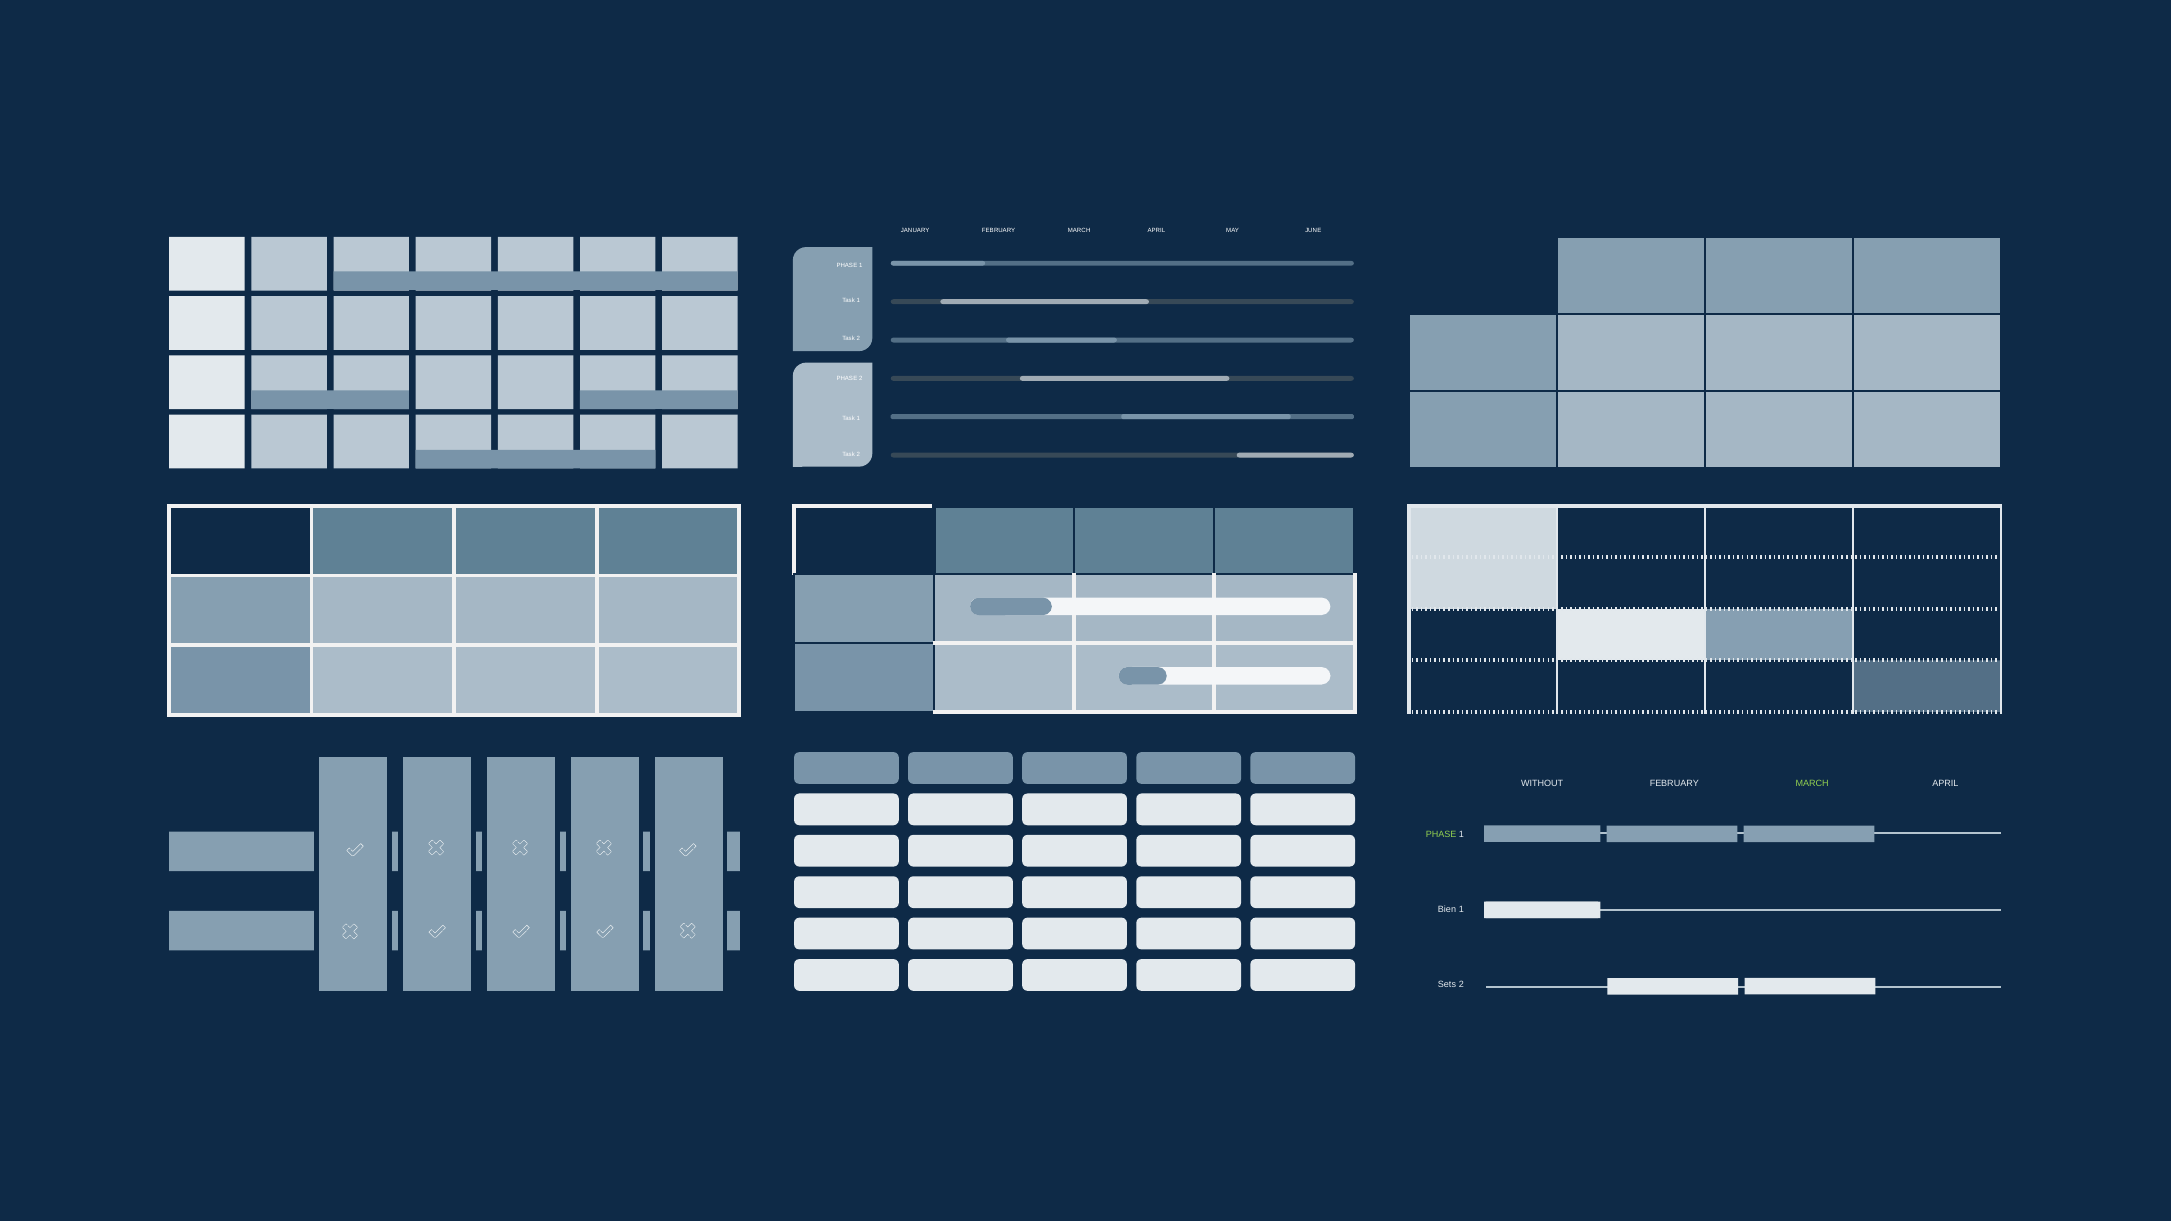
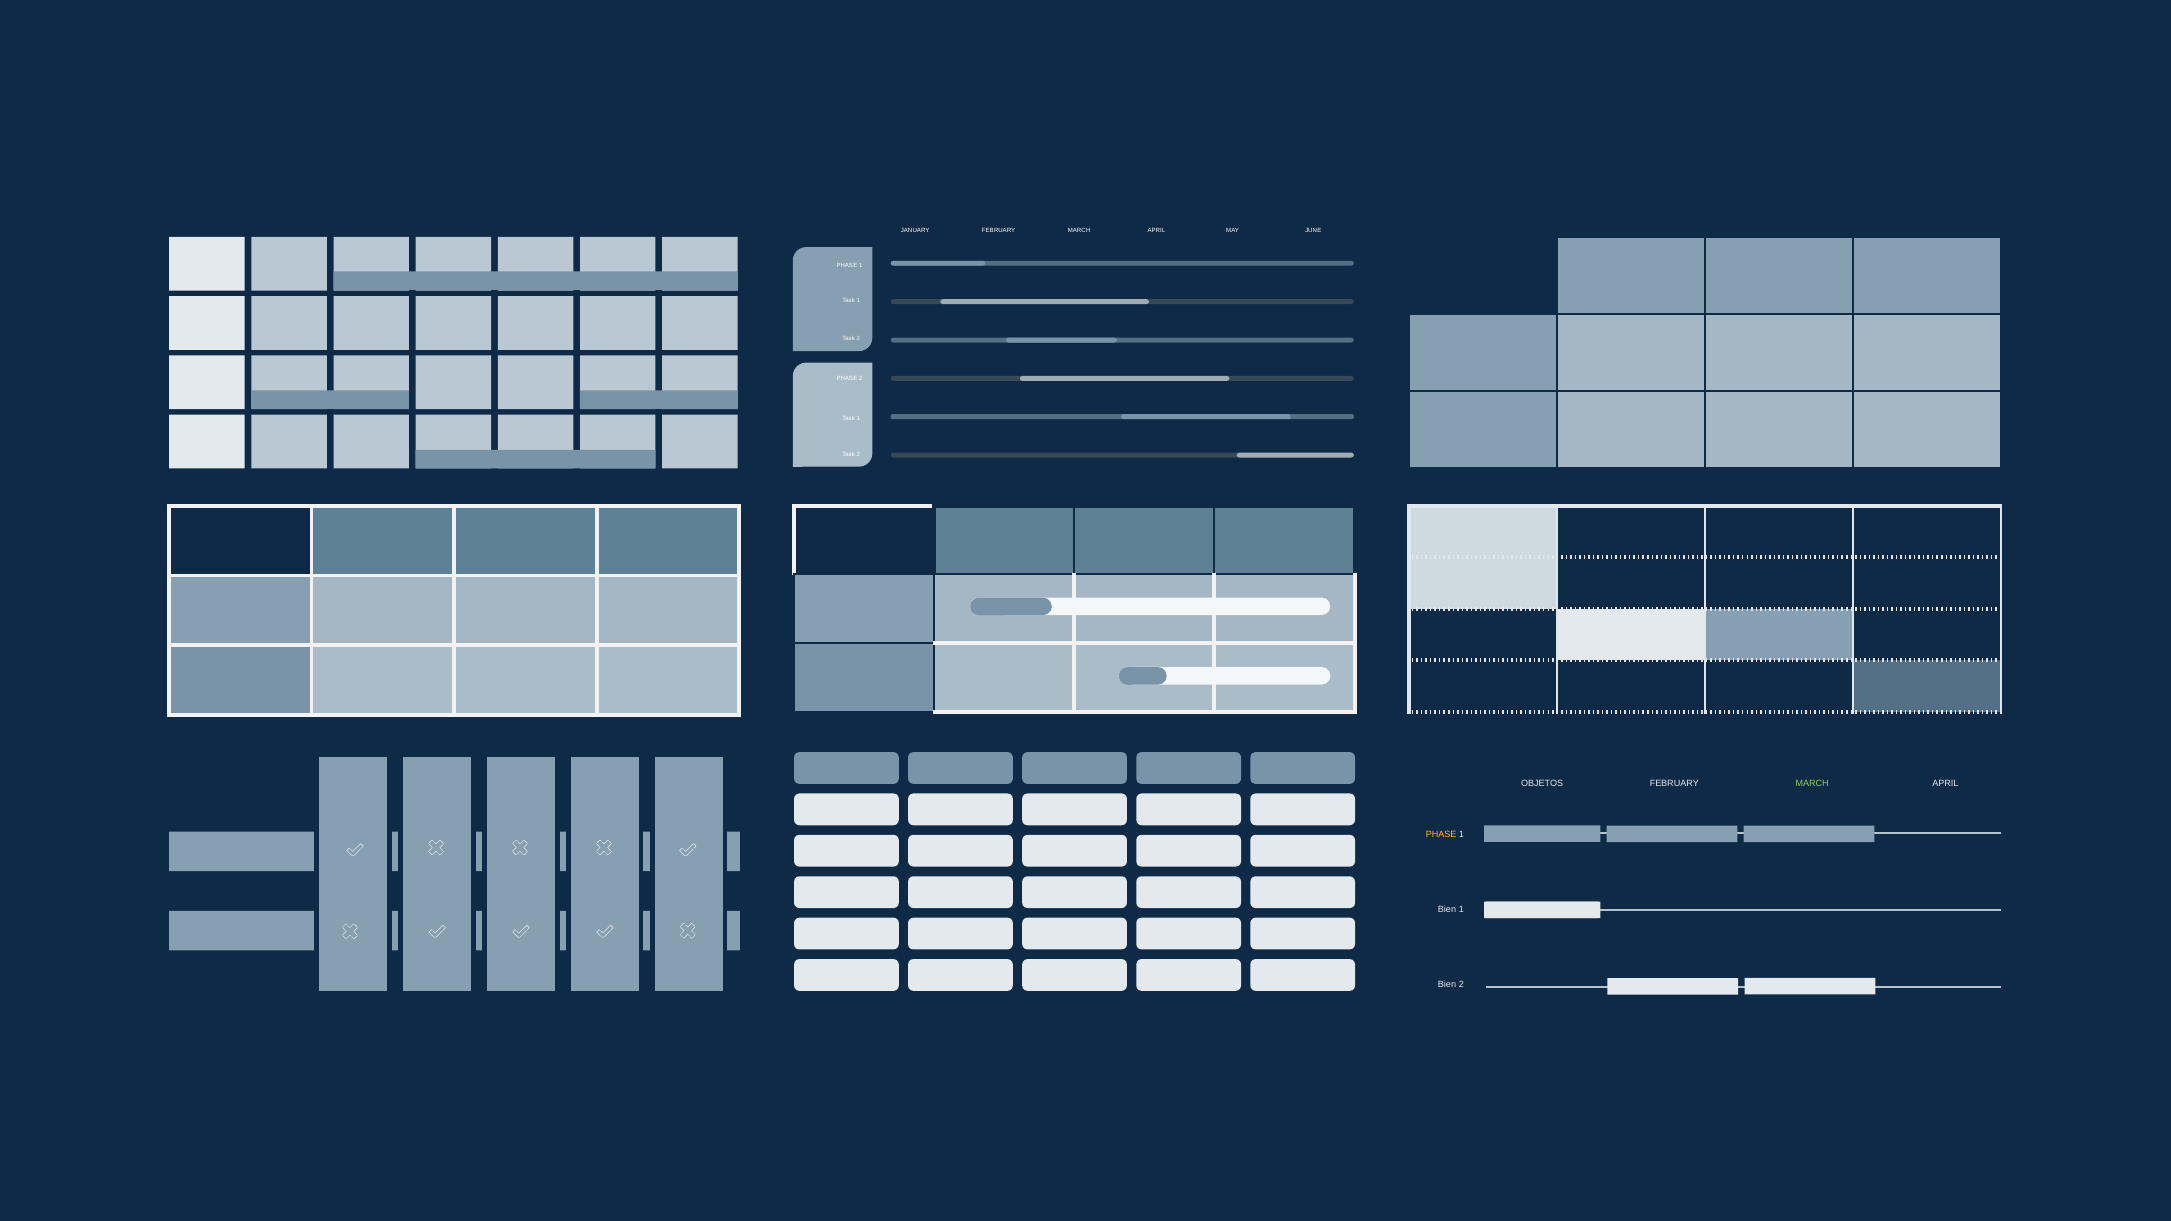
WITHOUT: WITHOUT -> OBJETOS
PHASE at (1441, 834) colour: light green -> yellow
Sets at (1447, 984): Sets -> Bien
